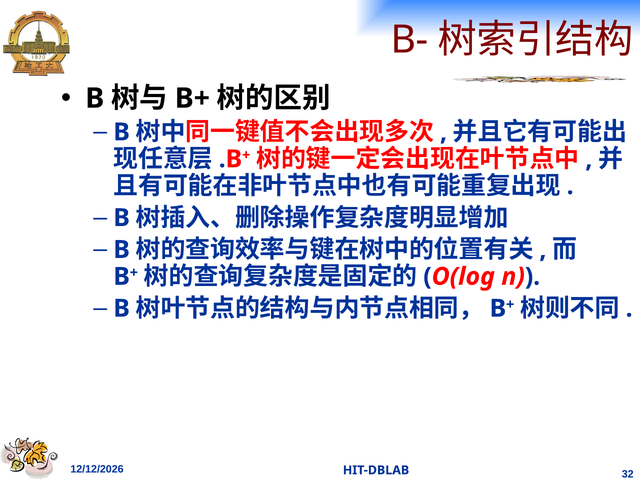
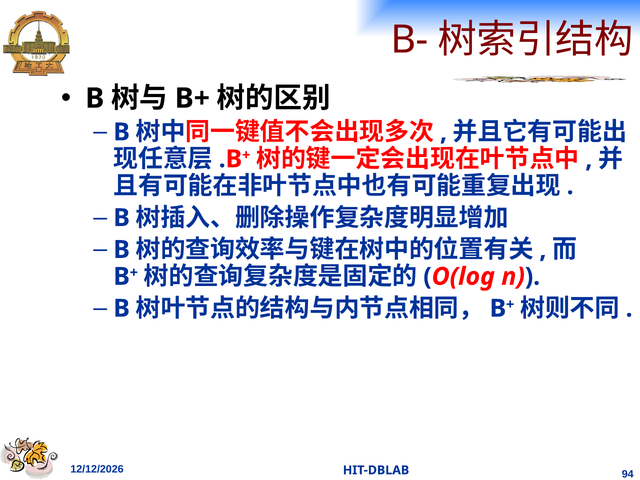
32: 32 -> 94
